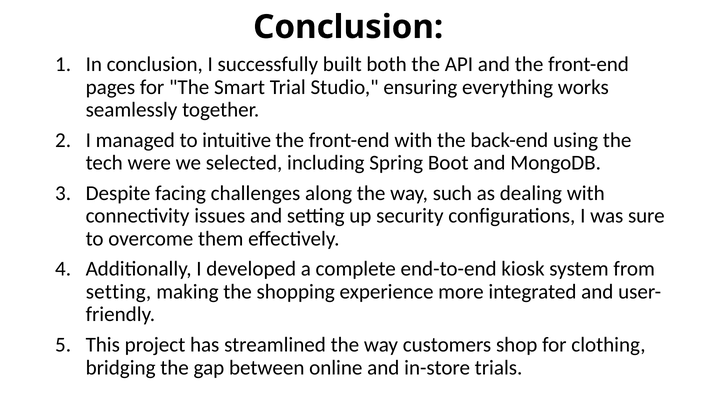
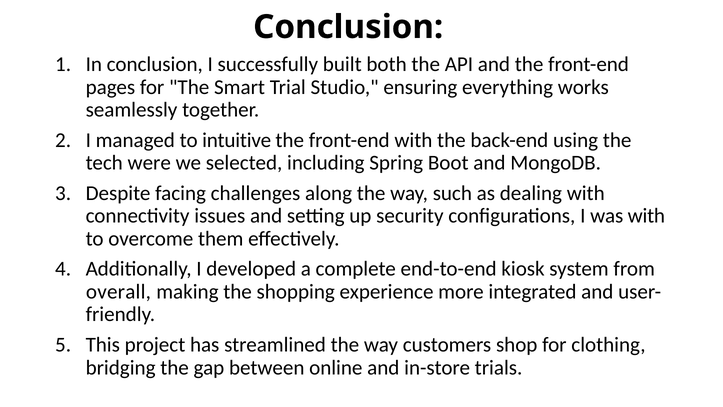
was sure: sure -> with
setting at (118, 292): setting -> overall
